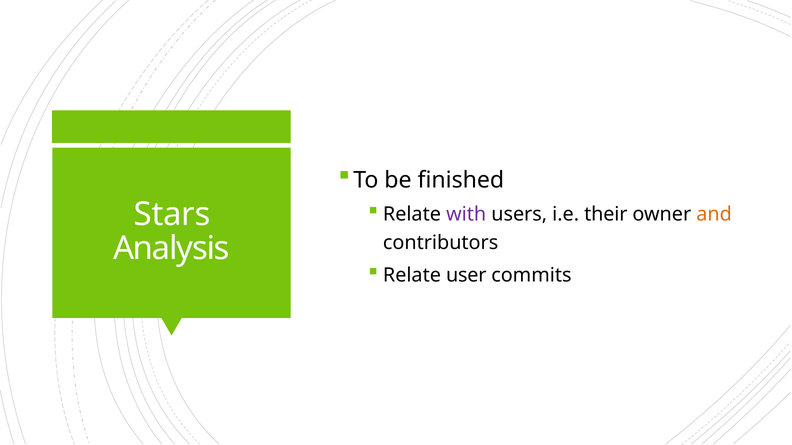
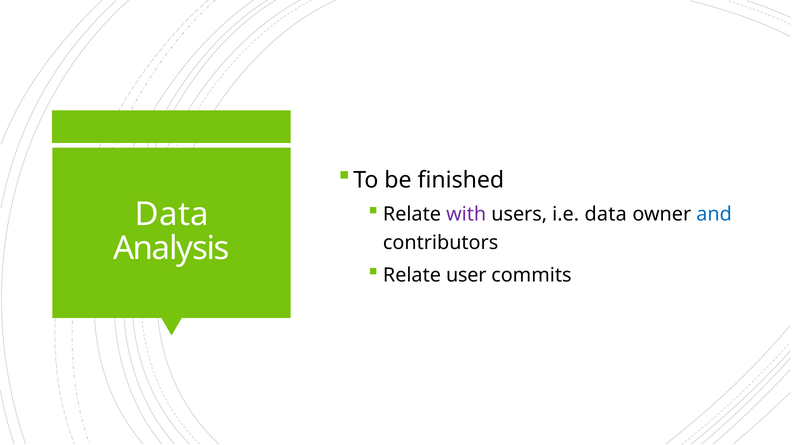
i.e their: their -> data
and colour: orange -> blue
Stars at (172, 215): Stars -> Data
